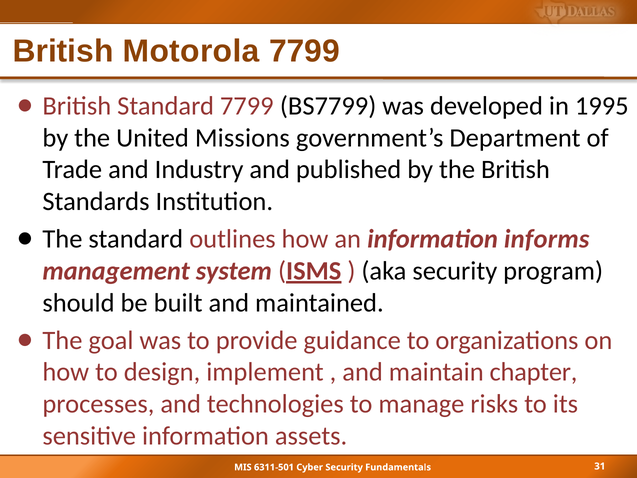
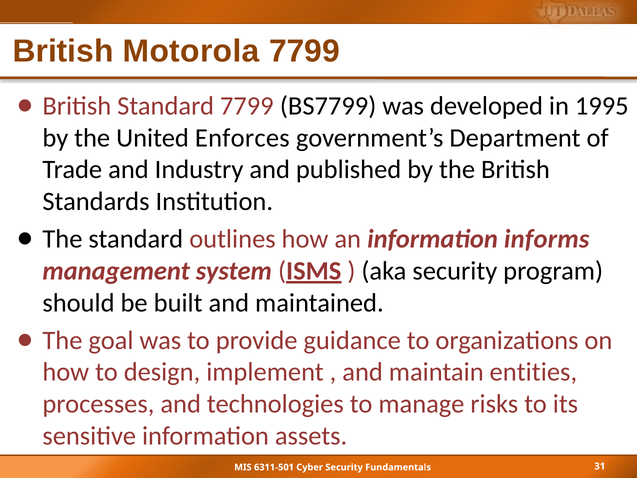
Missions: Missions -> Enforces
chapter: chapter -> entities
